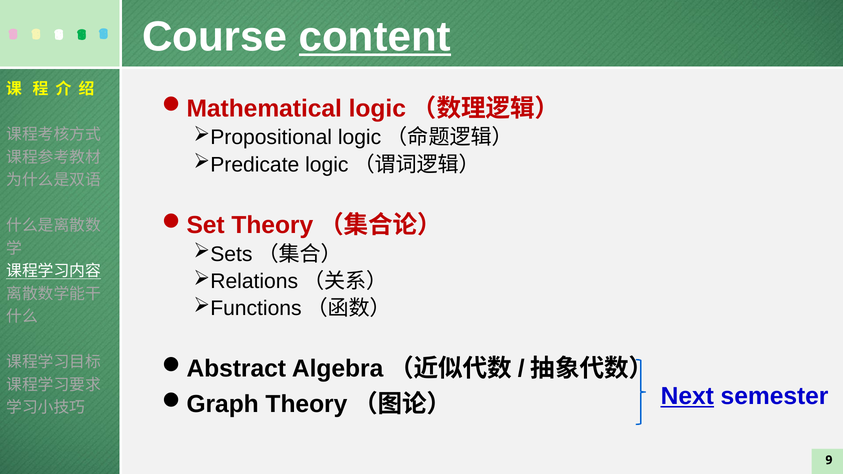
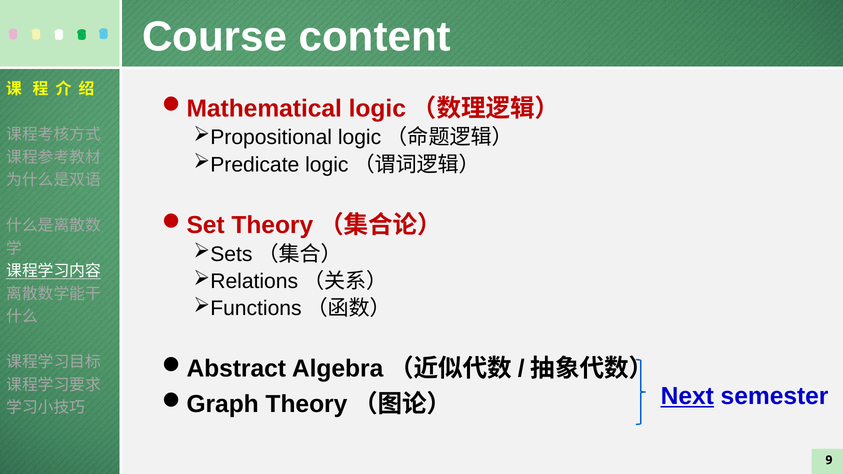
content underline: present -> none
